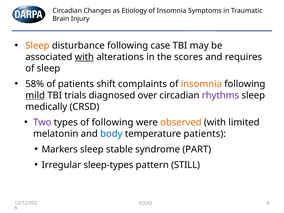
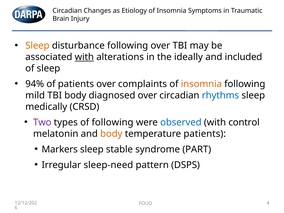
following case: case -> over
scores: scores -> ideally
requires: requires -> included
58%: 58% -> 94%
patients shift: shift -> over
mild underline: present -> none
TBI trials: trials -> body
rhythms colour: purple -> blue
observed colour: orange -> blue
limited: limited -> control
body at (111, 134) colour: blue -> orange
sleep-types: sleep-types -> sleep-need
STILL: STILL -> DSPS
